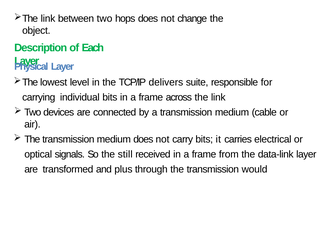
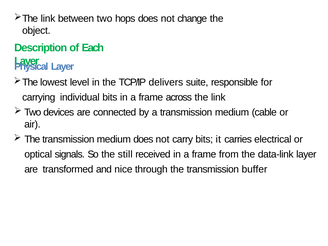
plus: plus -> nice
would: would -> buffer
